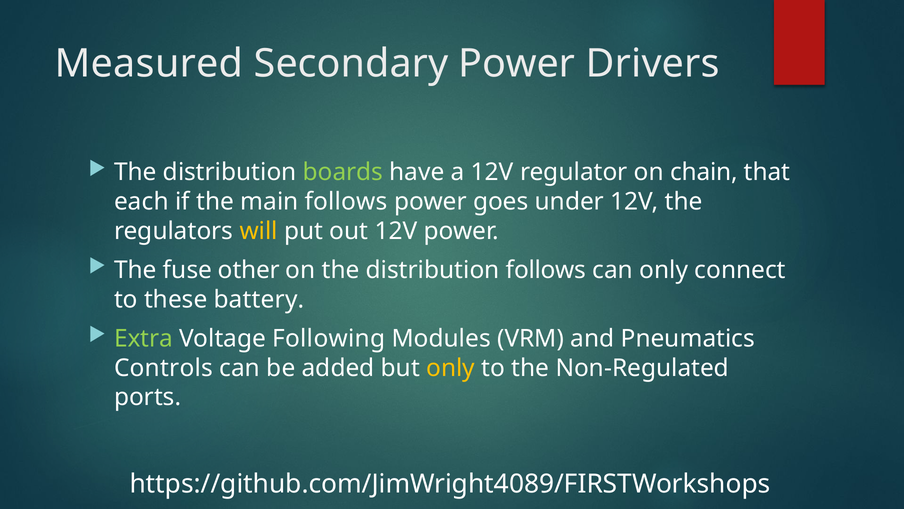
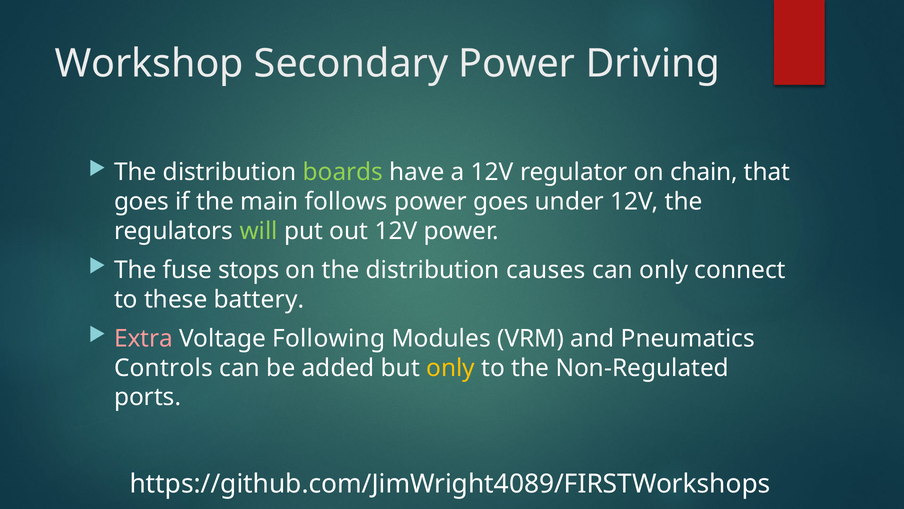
Measured: Measured -> Workshop
Drivers: Drivers -> Driving
each at (141, 202): each -> goes
will colour: yellow -> light green
other: other -> stops
distribution follows: follows -> causes
Extra colour: light green -> pink
